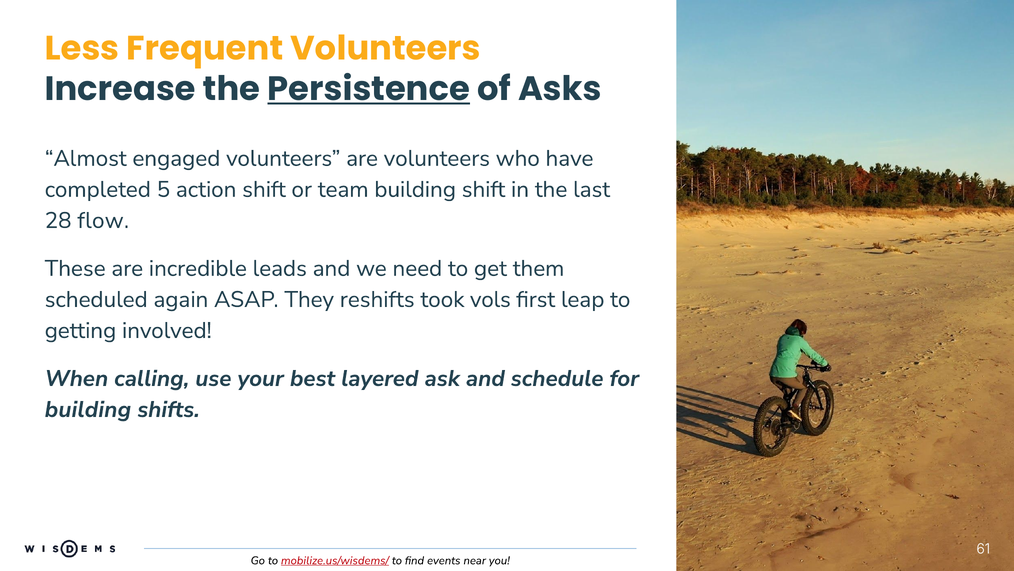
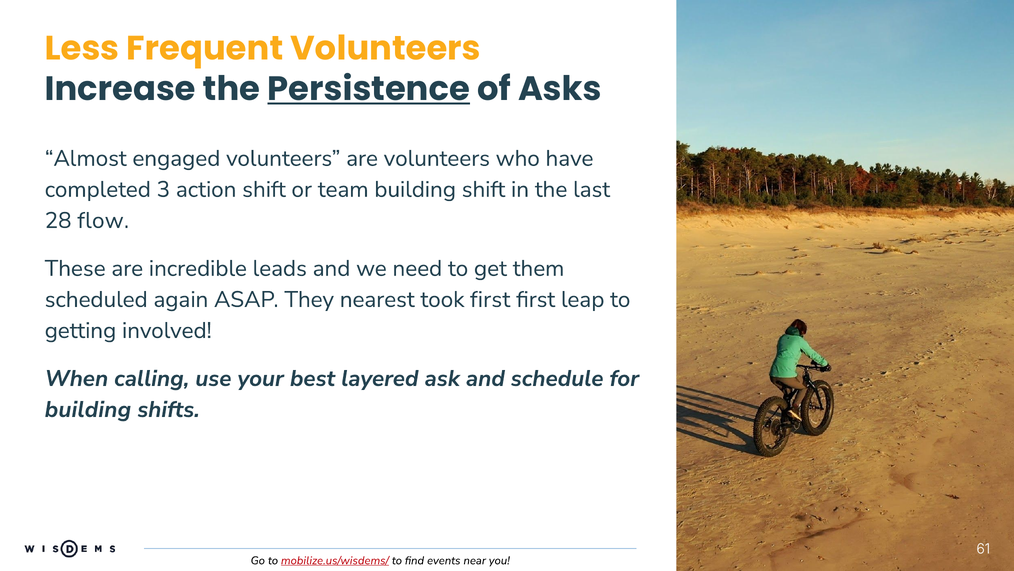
5: 5 -> 3
reshifts: reshifts -> nearest
took vols: vols -> first
